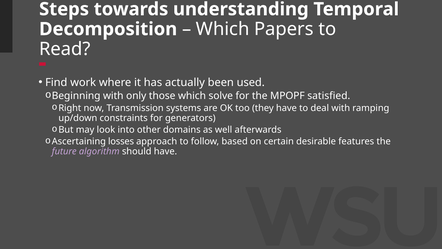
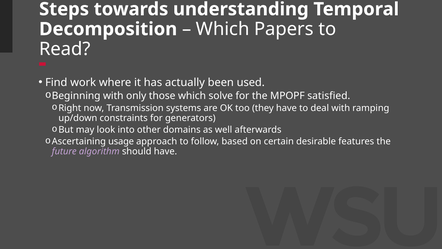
losses: losses -> usage
